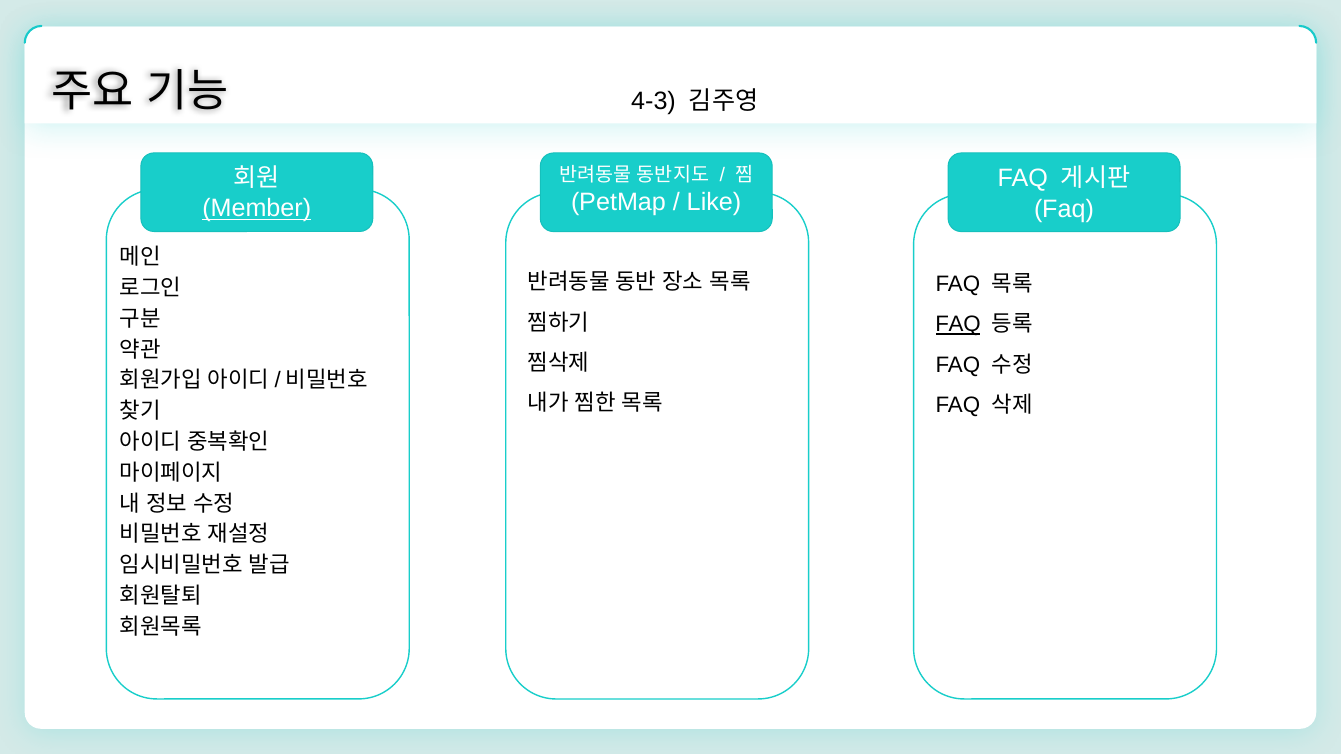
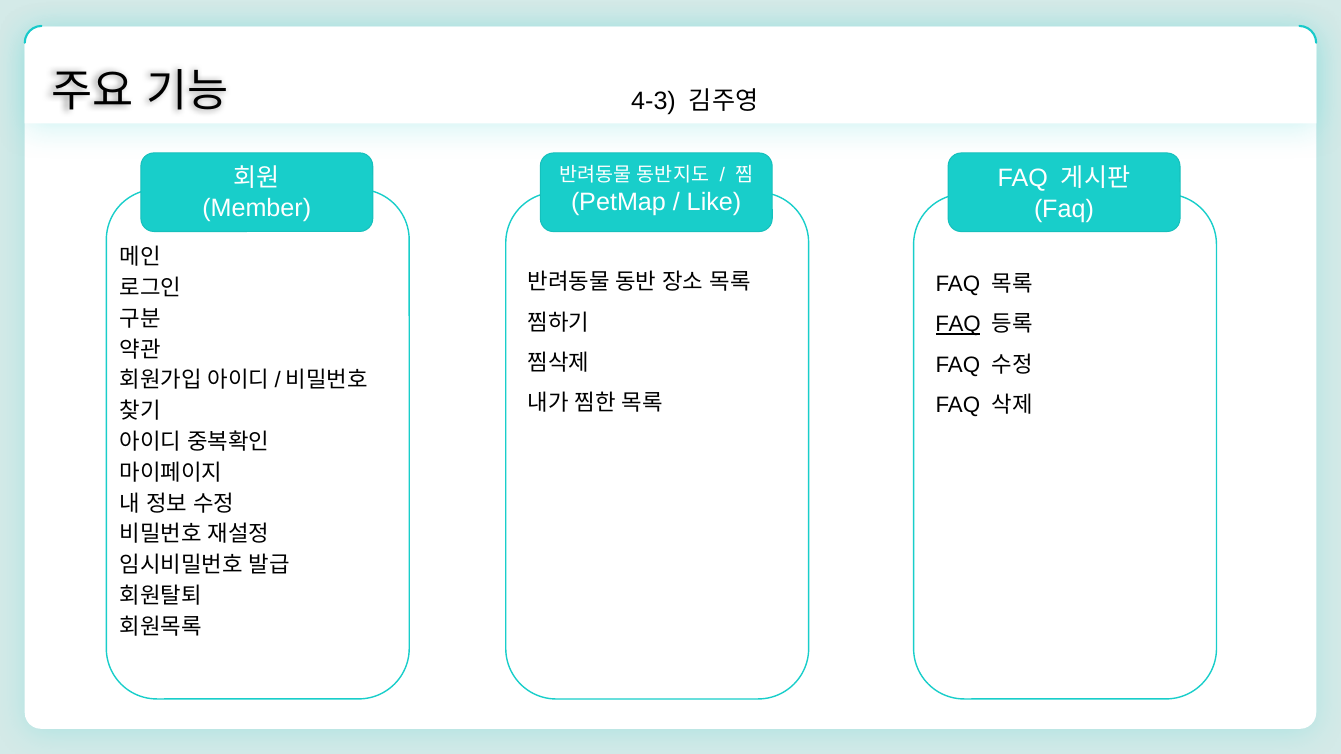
Member underline: present -> none
